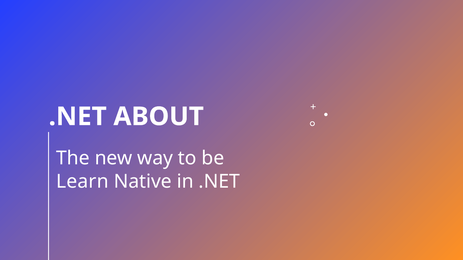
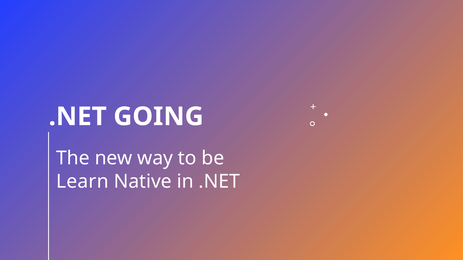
ABOUT: ABOUT -> GOING
